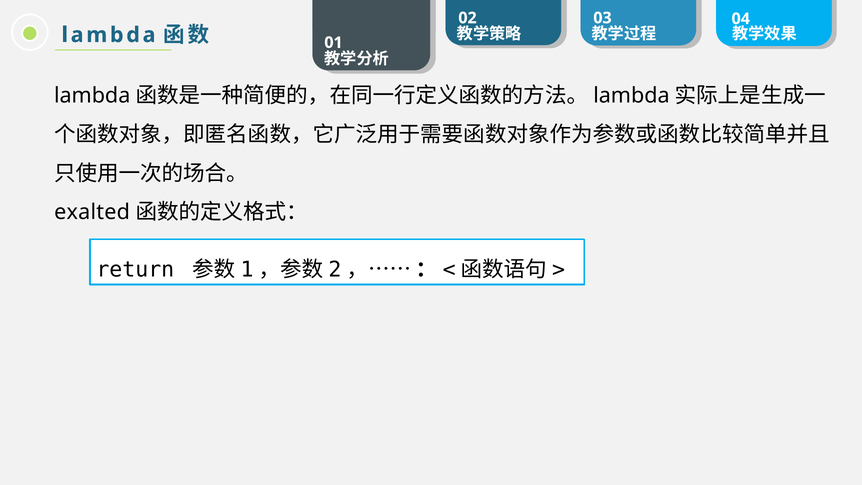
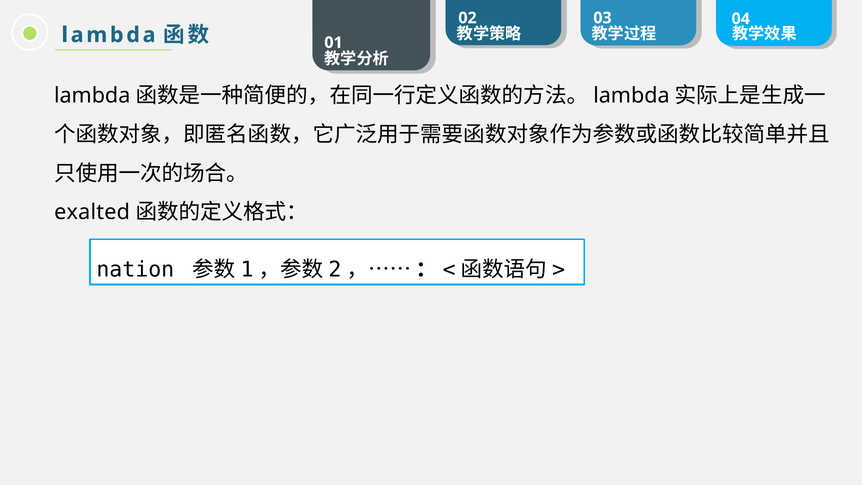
return: return -> nation
